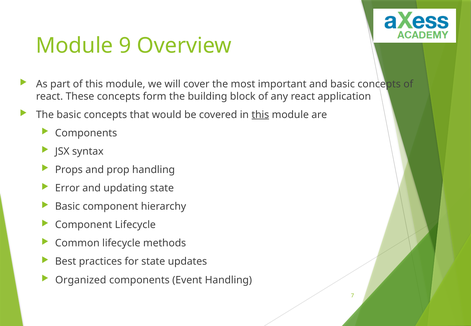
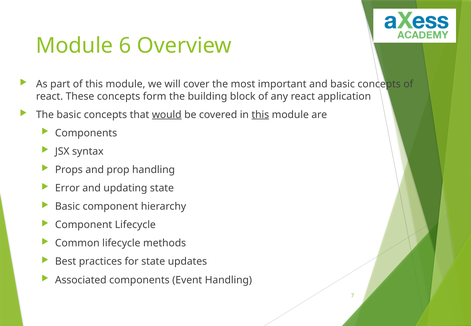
9: 9 -> 6
would underline: none -> present
Organized: Organized -> Associated
